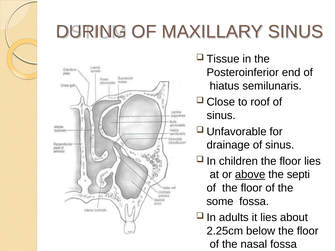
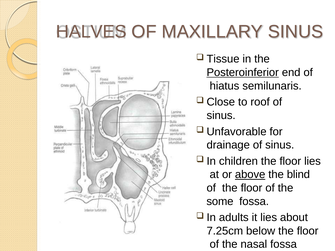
DURING: DURING -> HALVES
Posteroinferior underline: none -> present
septi: septi -> blind
2.25cm: 2.25cm -> 7.25cm
